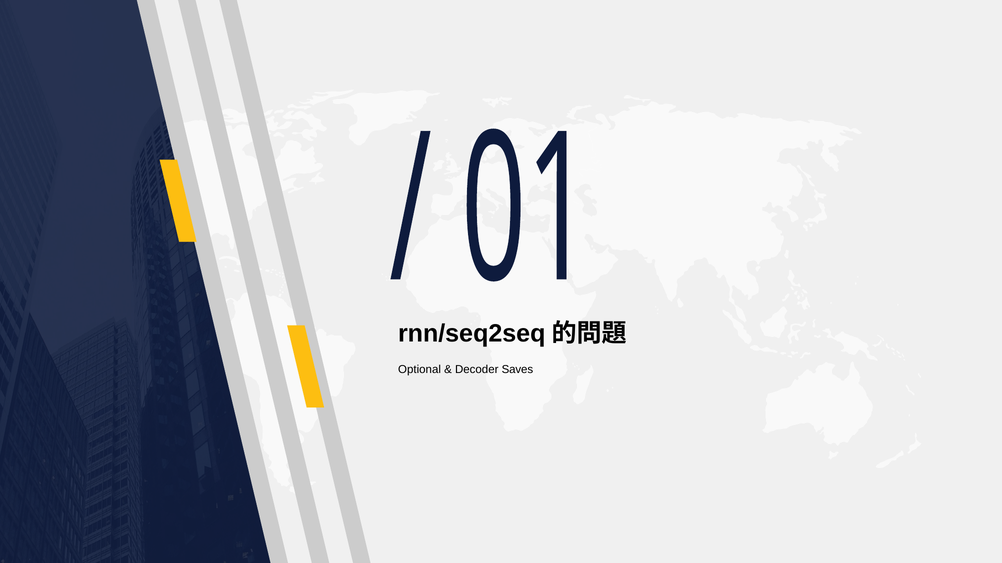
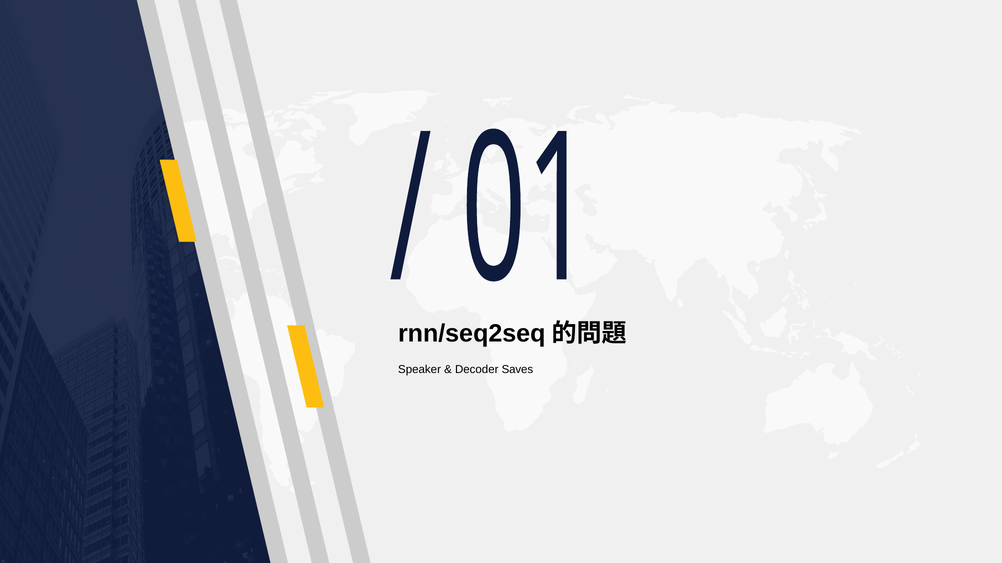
Optional: Optional -> Speaker
